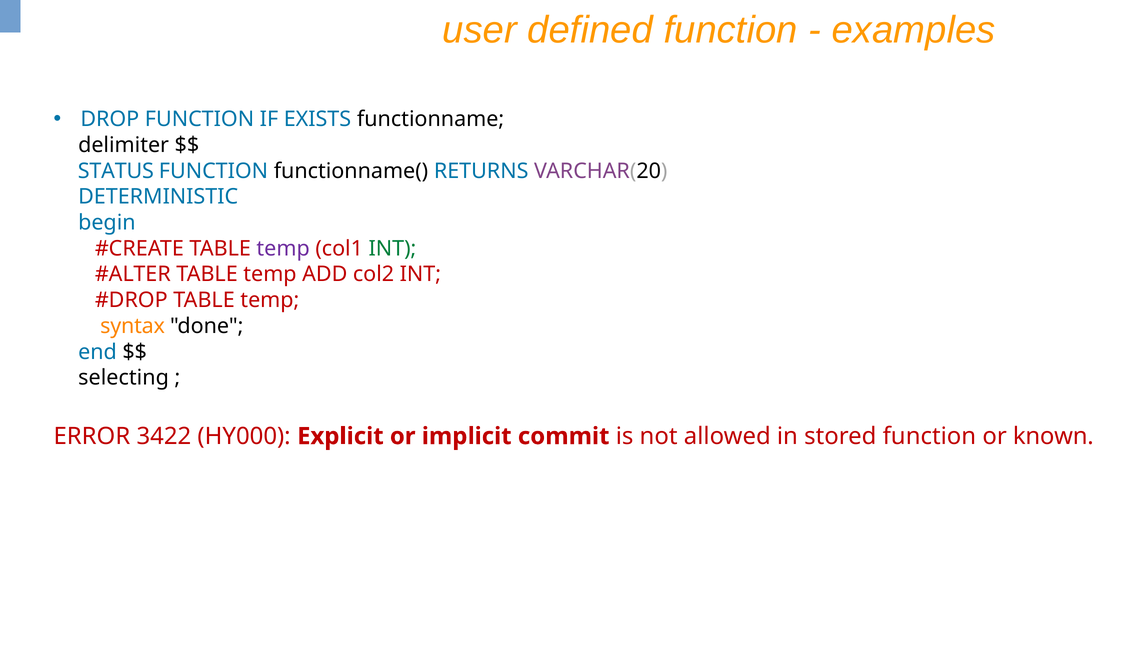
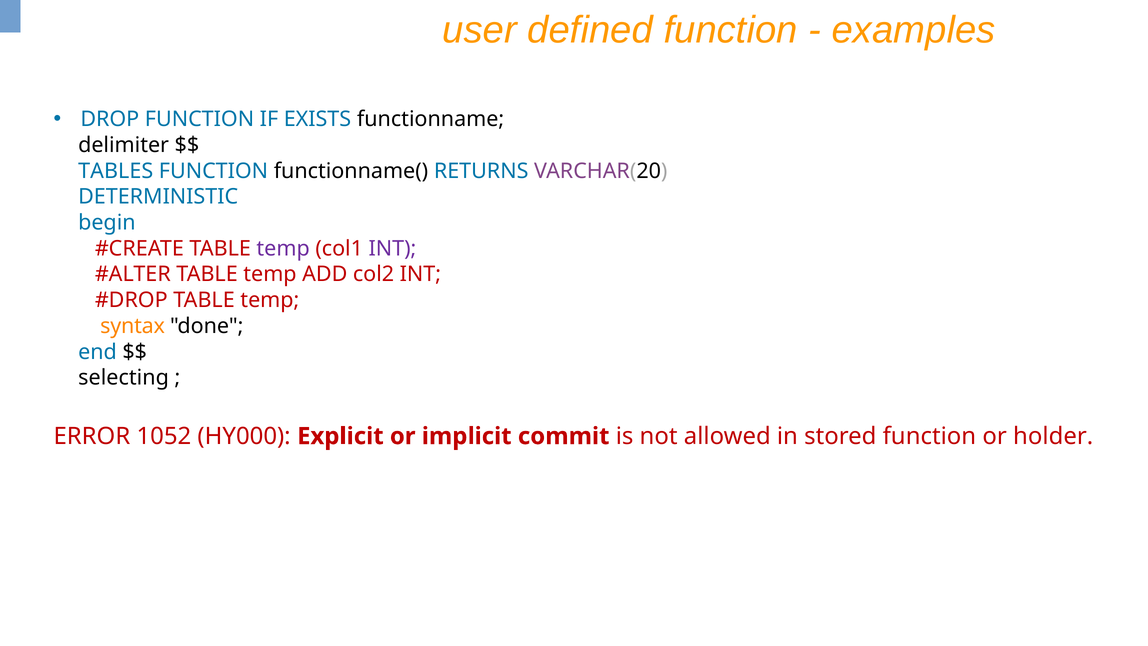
STATUS: STATUS -> TABLES
INT at (392, 248) colour: green -> purple
3422: 3422 -> 1052
known: known -> holder
